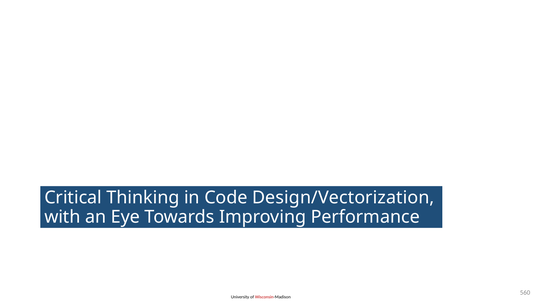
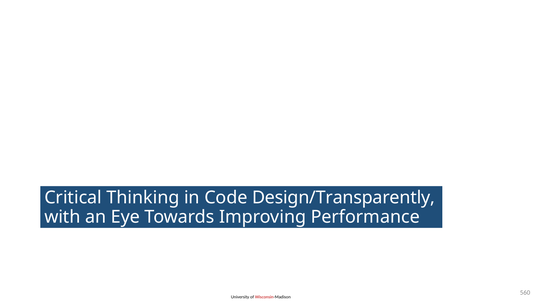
Design/Vectorization: Design/Vectorization -> Design/Transparently
